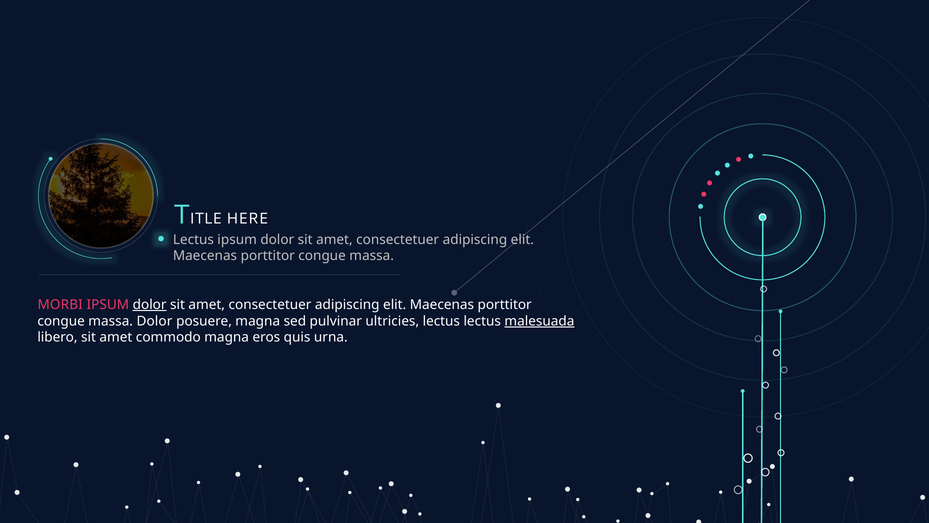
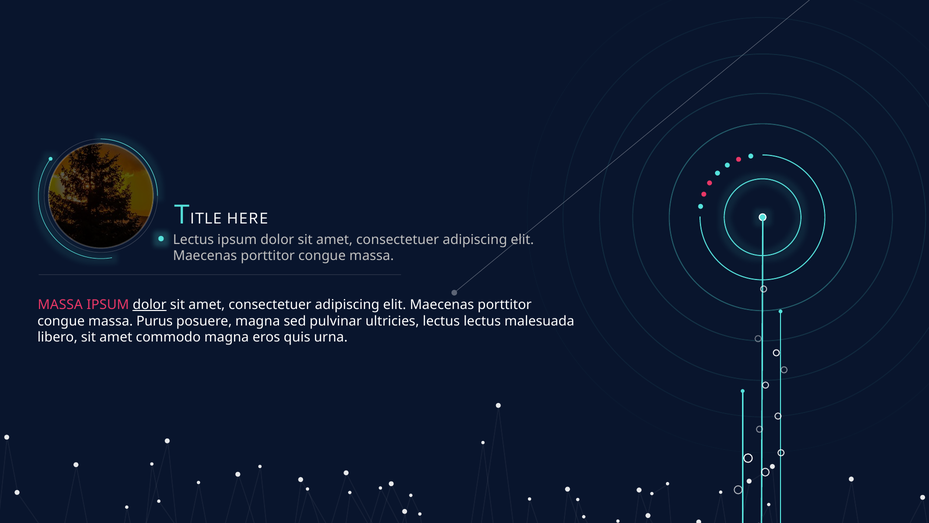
MORBI at (60, 305): MORBI -> MASSA
massa Dolor: Dolor -> Purus
malesuada underline: present -> none
